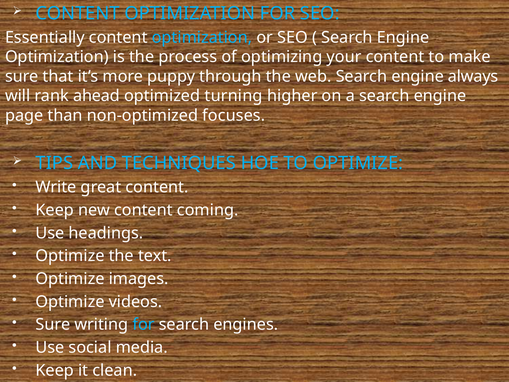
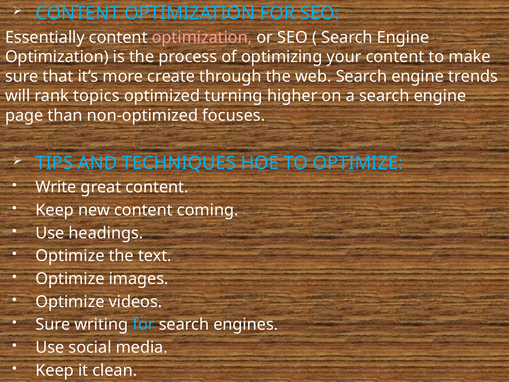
optimization at (202, 37) colour: light blue -> pink
puppy: puppy -> create
always: always -> trends
ahead: ahead -> topics
